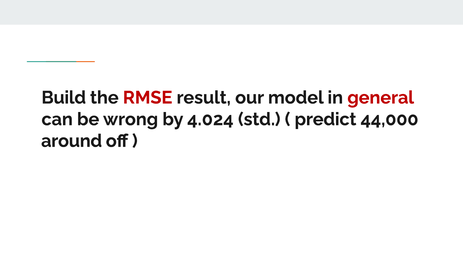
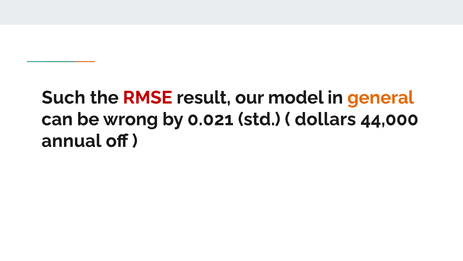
Build: Build -> Such
general colour: red -> orange
4.024: 4.024 -> 0.021
predict: predict -> dollars
around: around -> annual
